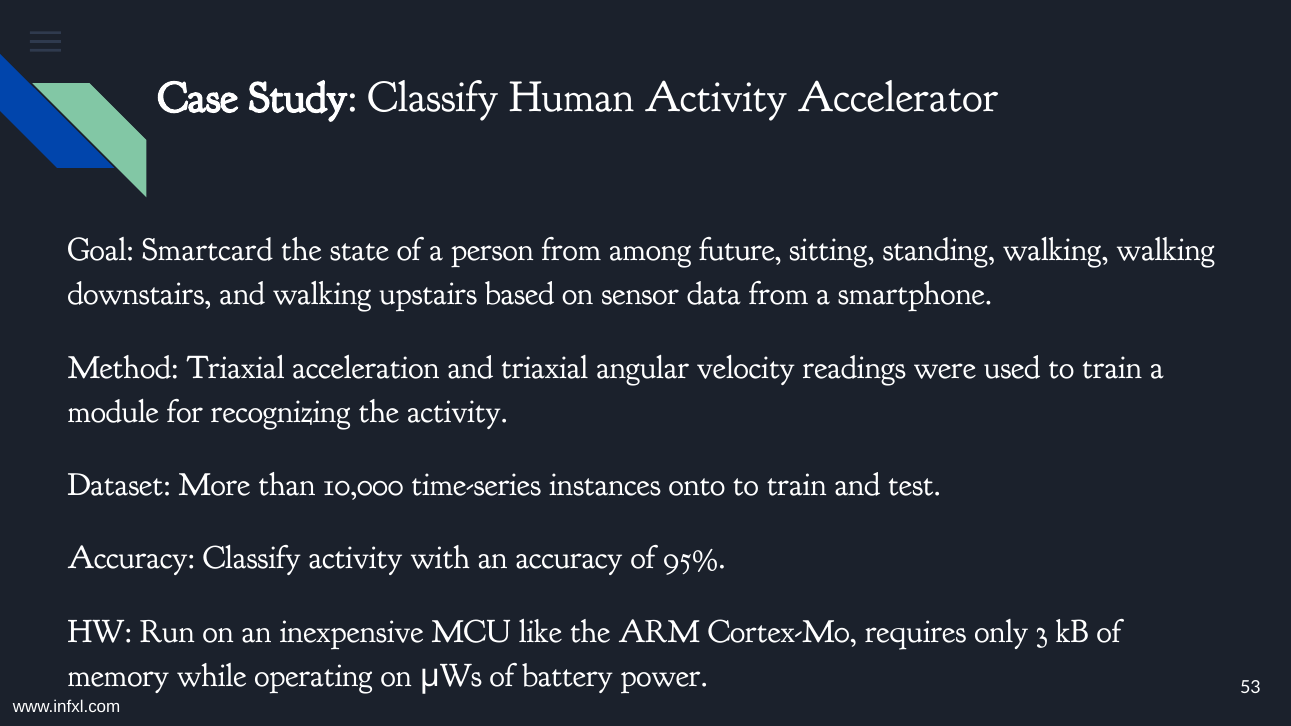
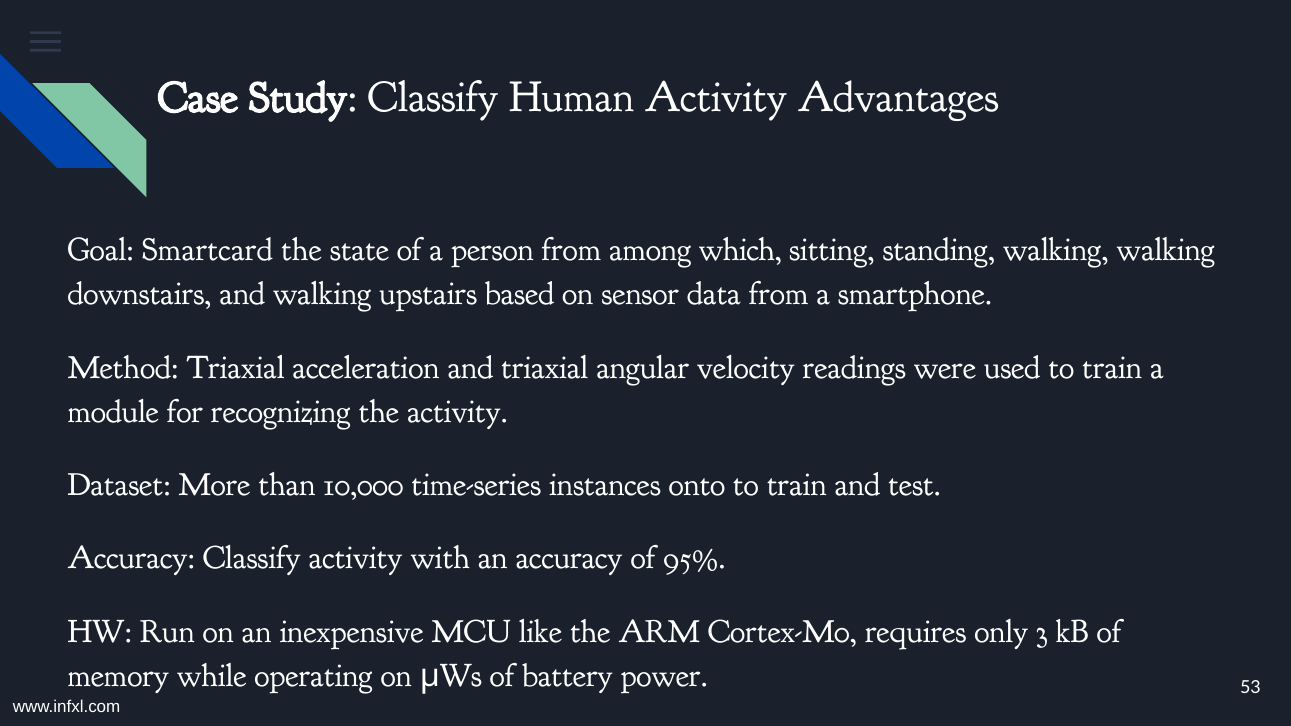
Accelerator: Accelerator -> Advantages
future: future -> which
